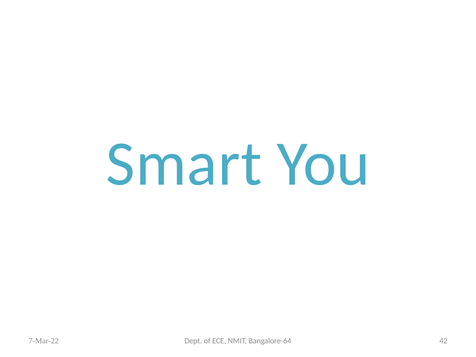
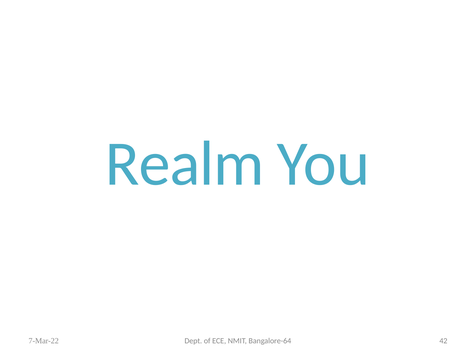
Smart: Smart -> Realm
